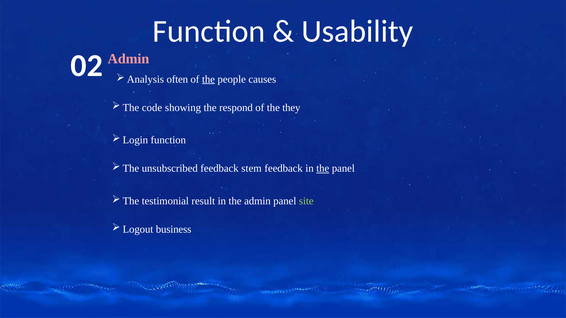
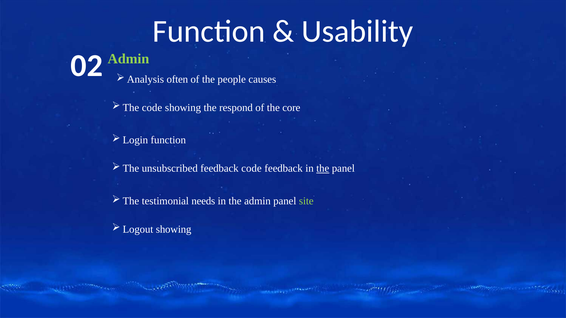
Admin at (128, 59) colour: pink -> light green
the at (208, 79) underline: present -> none
they: they -> core
feedback stem: stem -> code
result: result -> needs
business at (174, 229): business -> showing
